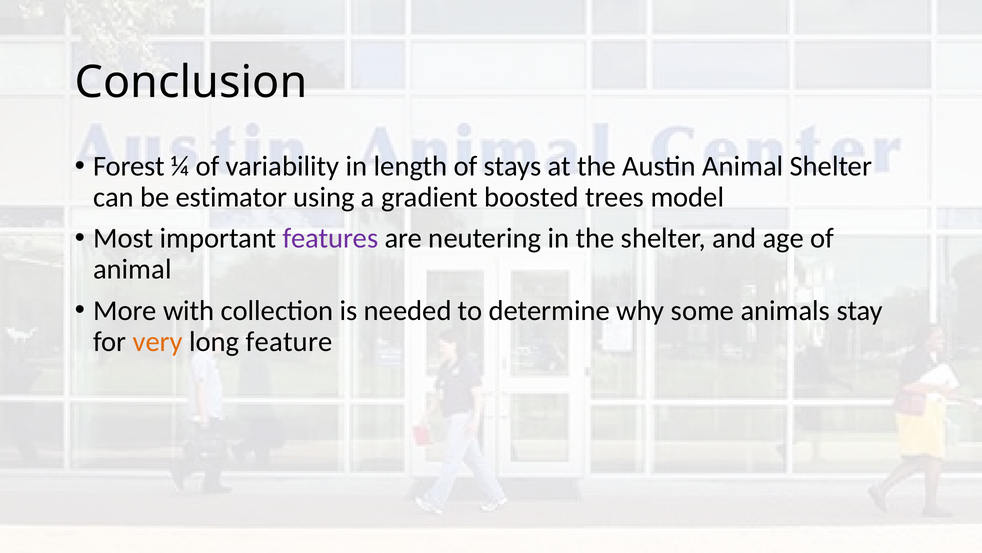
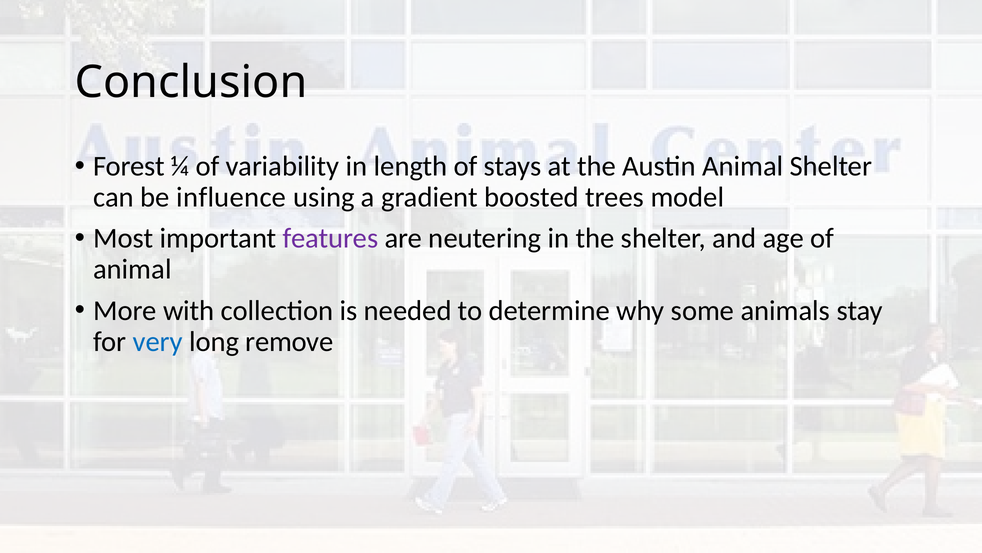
estimator: estimator -> influence
very colour: orange -> blue
feature: feature -> remove
